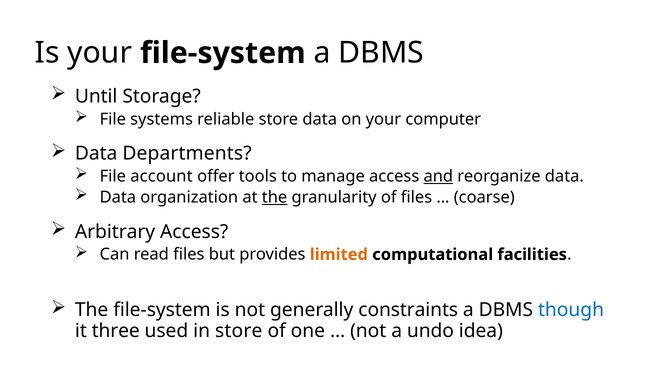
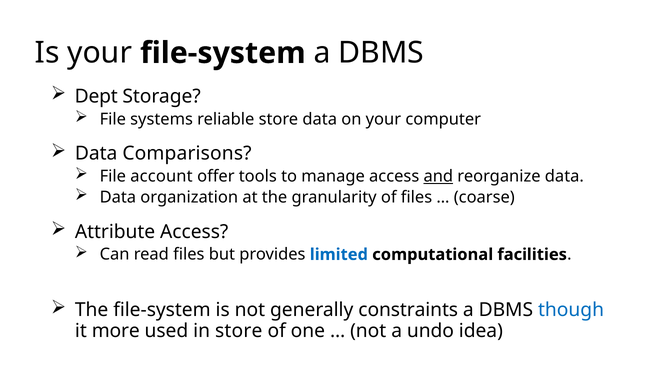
Until: Until -> Dept
Departments: Departments -> Comparisons
the at (275, 197) underline: present -> none
Arbitrary: Arbitrary -> Attribute
limited colour: orange -> blue
three: three -> more
